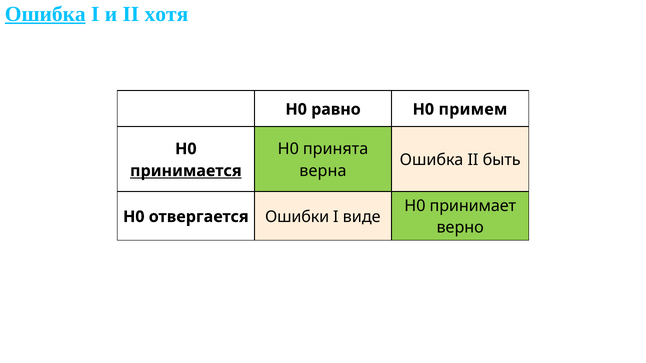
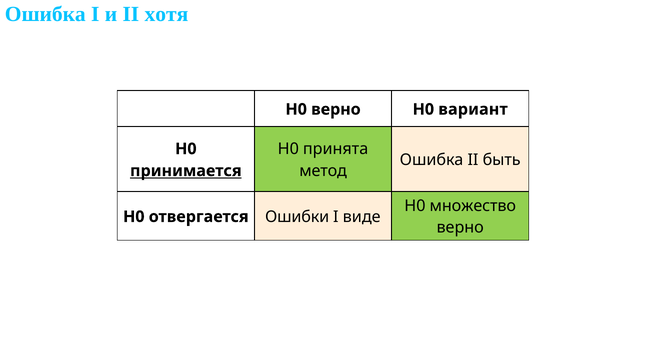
Ошибка at (45, 14) underline: present -> none
H0 равно: равно -> верно
примем: примем -> вариант
верна: верна -> метод
принимает: принимает -> множество
